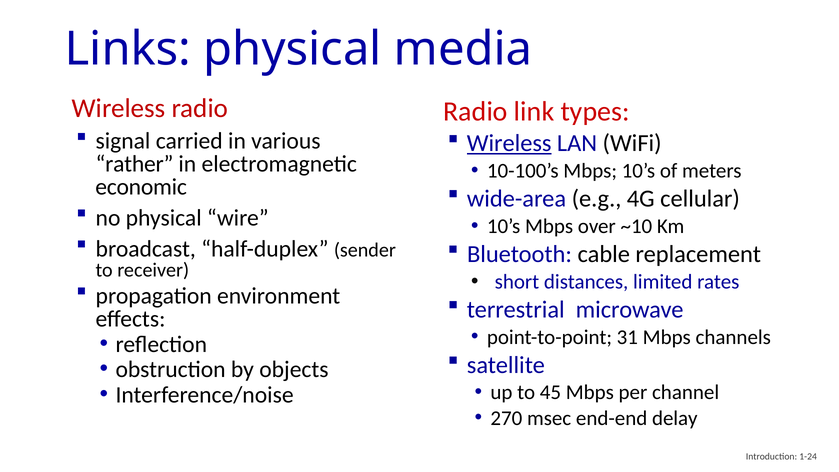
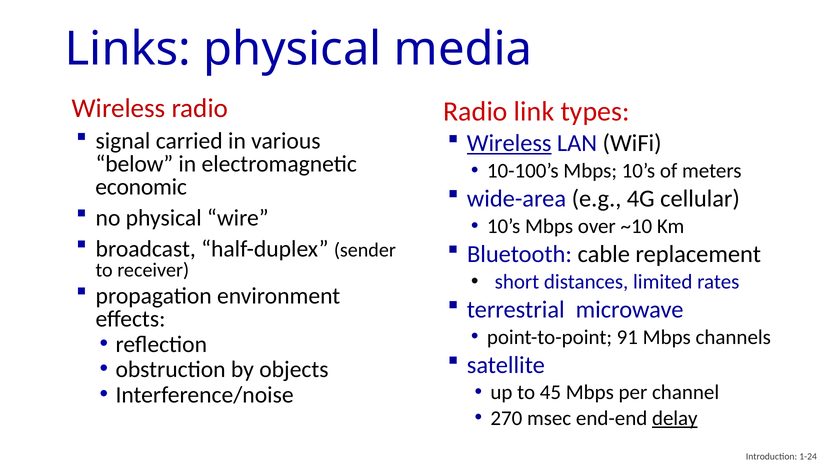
rather: rather -> below
31: 31 -> 91
delay underline: none -> present
